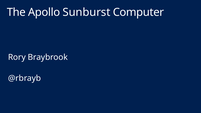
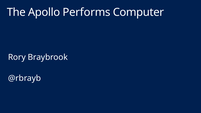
Sunburst: Sunburst -> Performs
